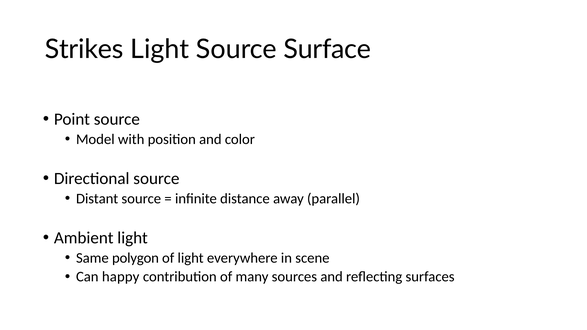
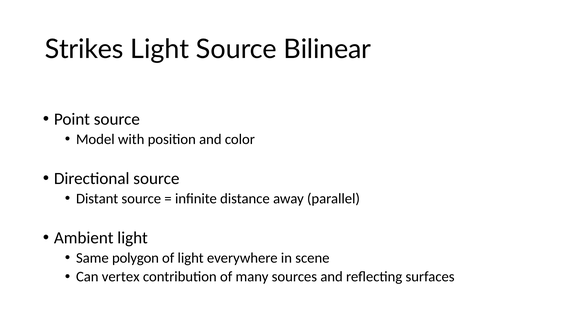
Surface: Surface -> Bilinear
happy: happy -> vertex
